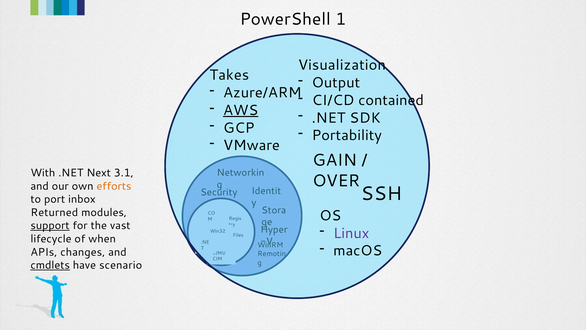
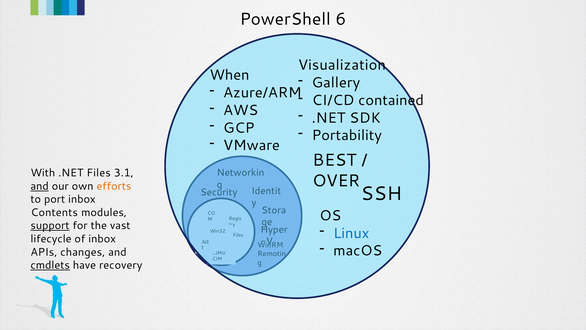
1: 1 -> 6
Takes: Takes -> When
Output: Output -> Gallery
AWS underline: present -> none
GAIN: GAIN -> BEST
.NET Next: Next -> Files
and at (40, 186) underline: none -> present
Returned: Returned -> Contents
Linux colour: purple -> blue
of when: when -> inbox
scenario: scenario -> recovery
